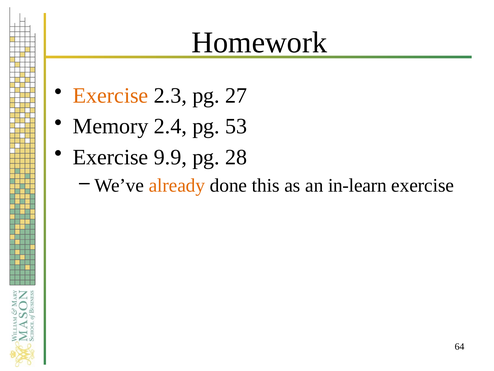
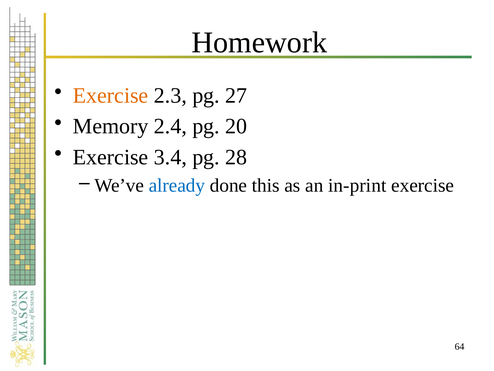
53: 53 -> 20
9.9: 9.9 -> 3.4
already colour: orange -> blue
in-learn: in-learn -> in-print
